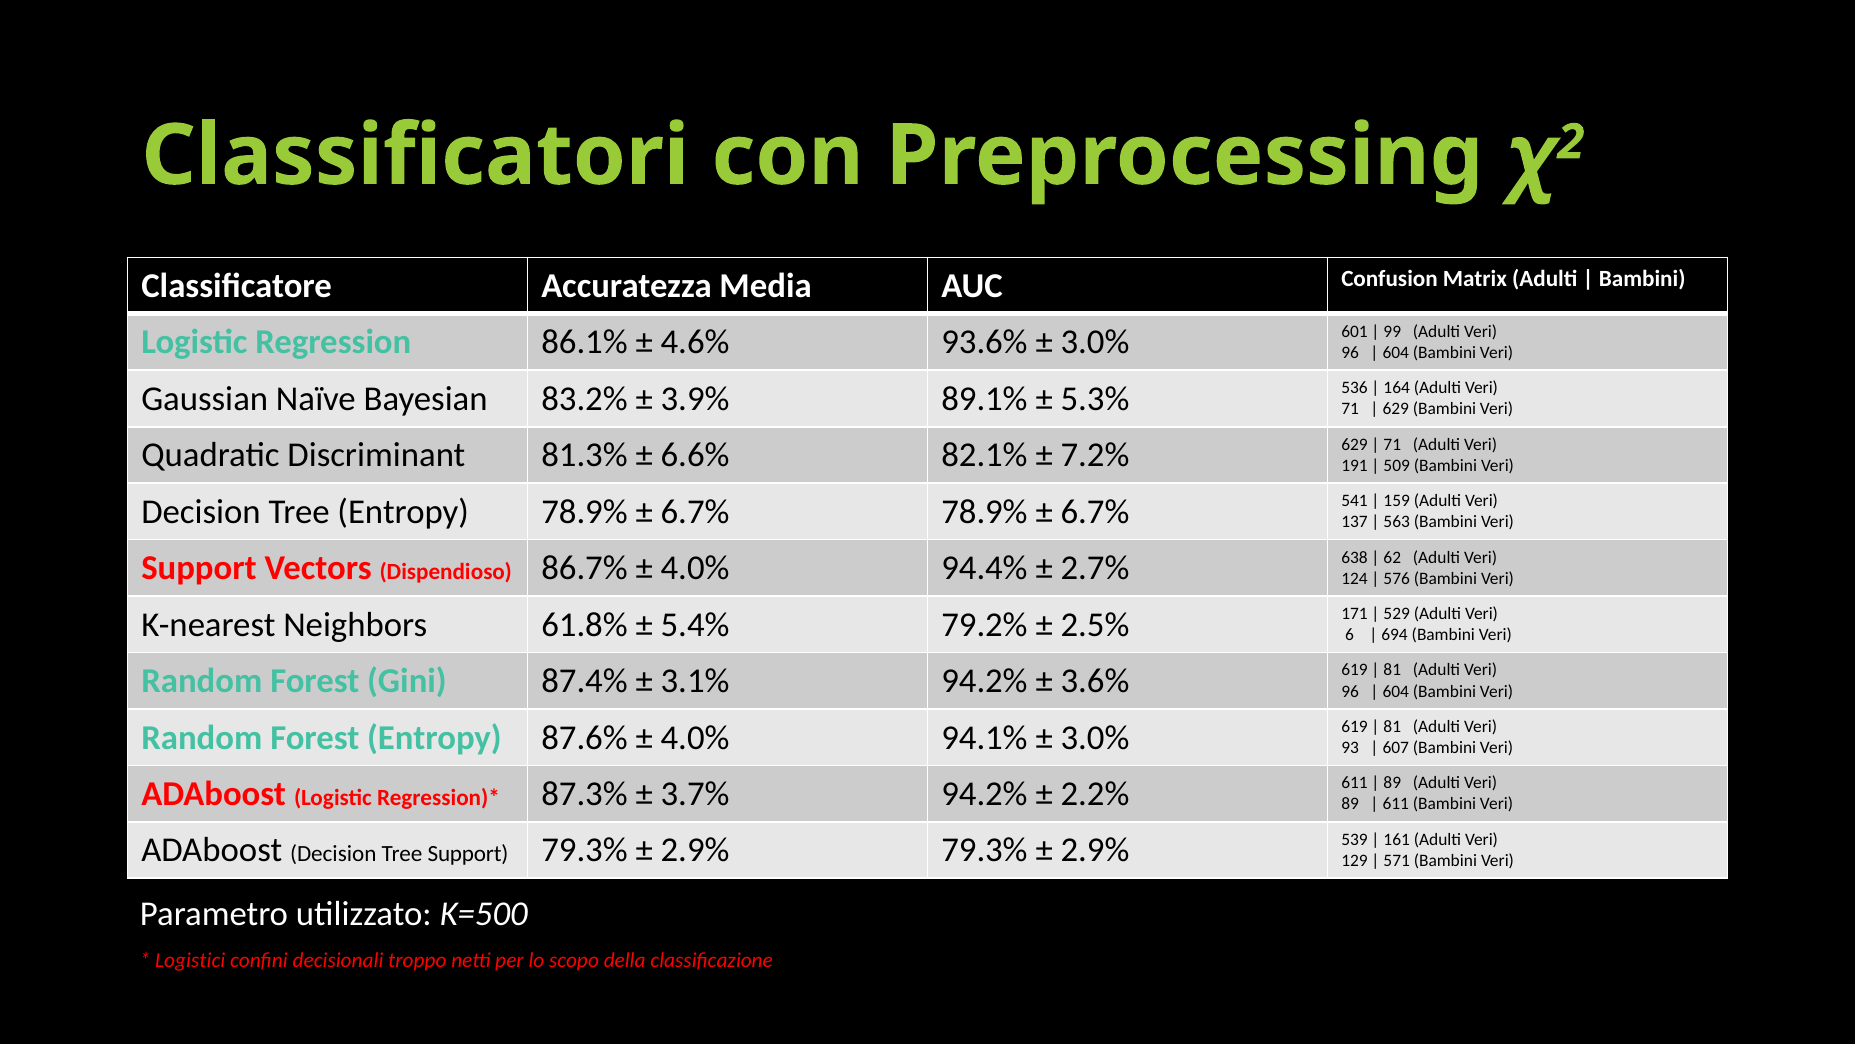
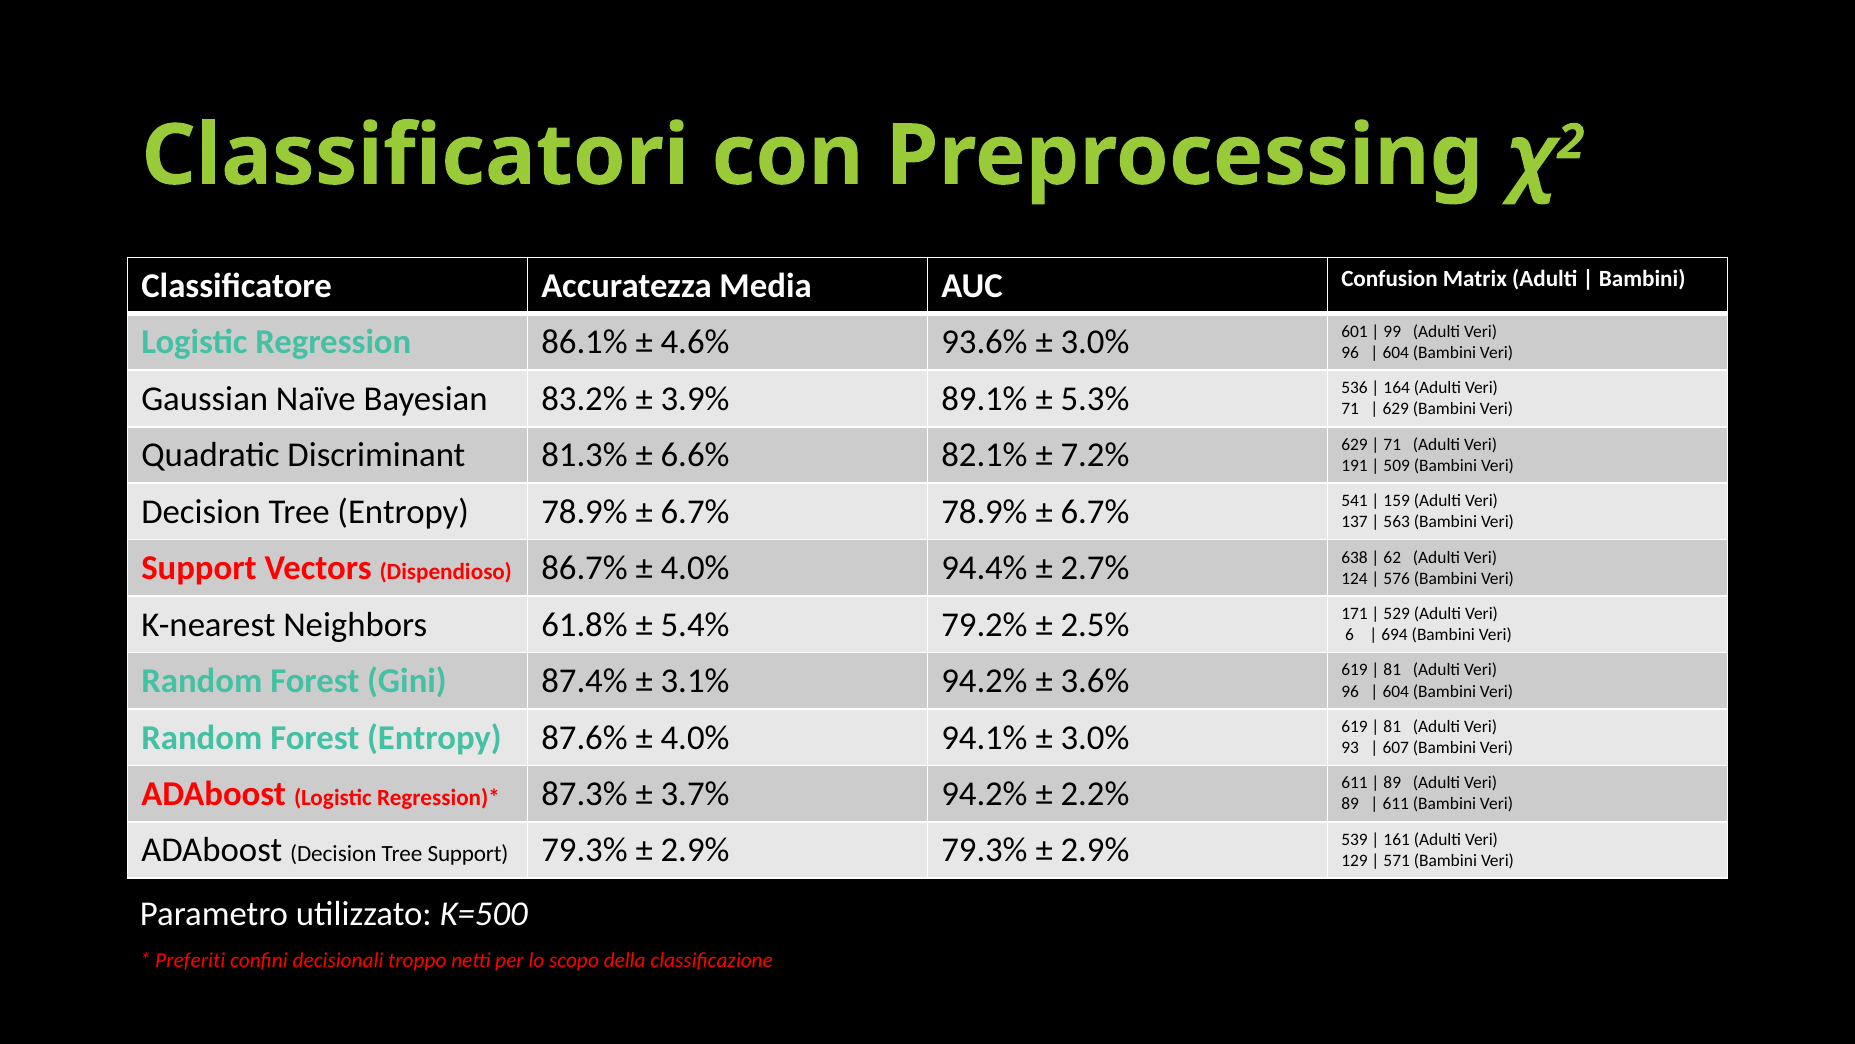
Logistici: Logistici -> Preferiti
